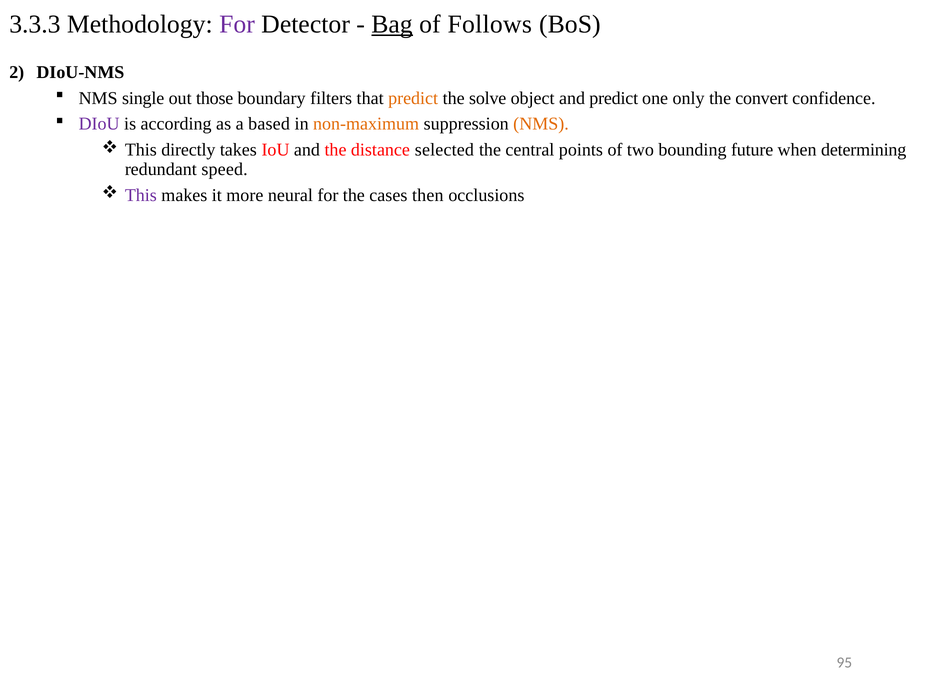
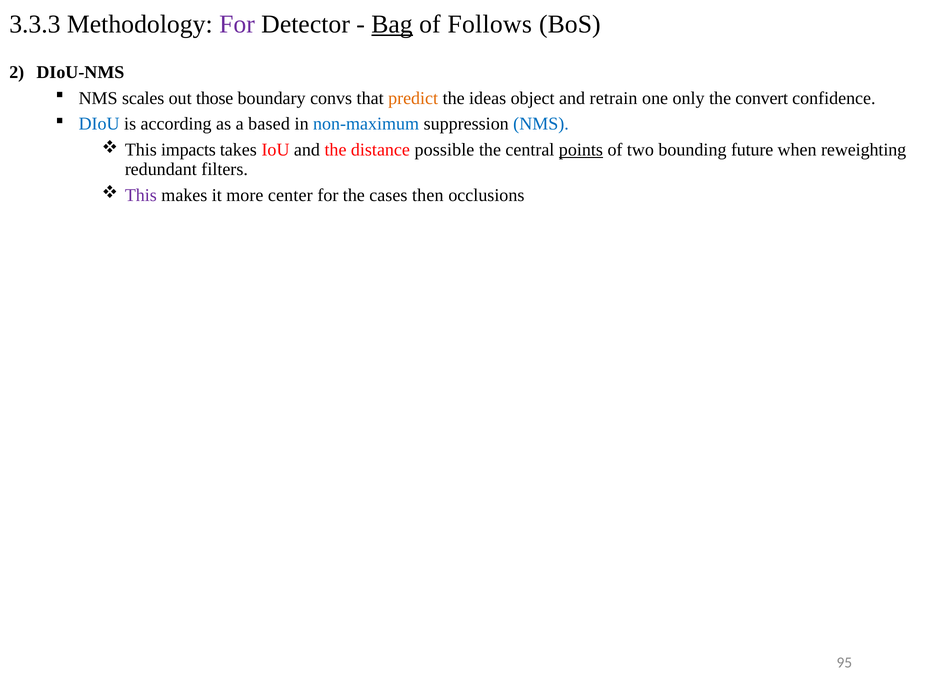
single: single -> scales
filters: filters -> convs
solve: solve -> ideas
and predict: predict -> retrain
DIoU colour: purple -> blue
non-maximum colour: orange -> blue
NMS at (541, 124) colour: orange -> blue
directly: directly -> impacts
selected: selected -> possible
points underline: none -> present
determining: determining -> reweighting
speed: speed -> filters
neural: neural -> center
